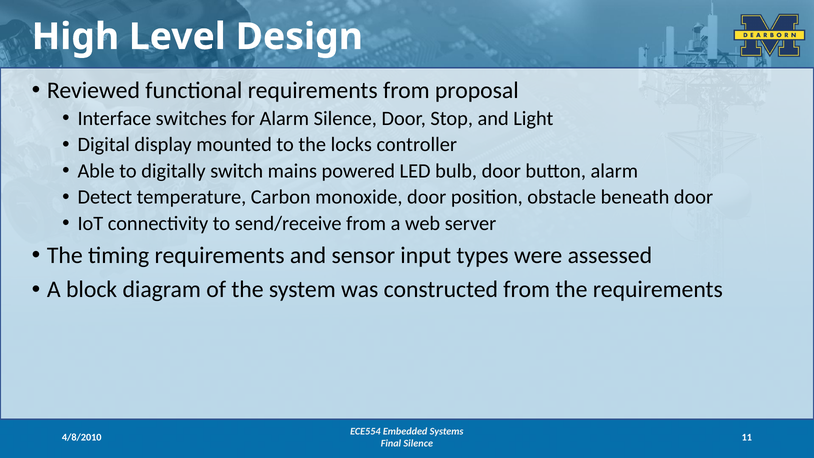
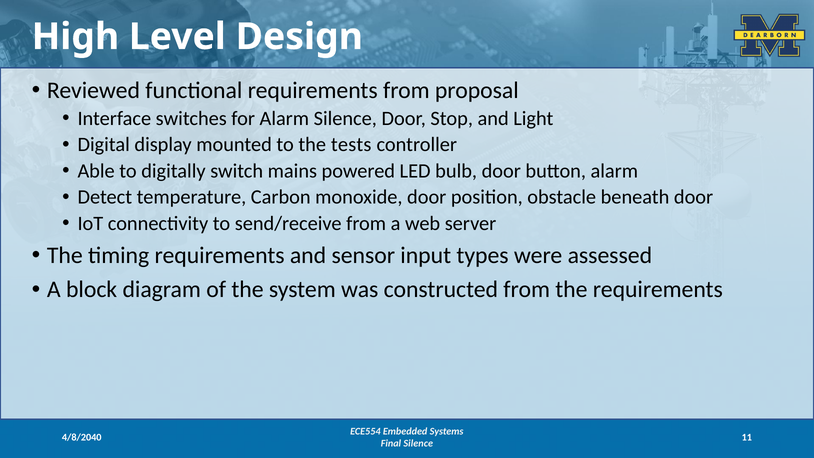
locks: locks -> tests
4/8/2010: 4/8/2010 -> 4/8/2040
